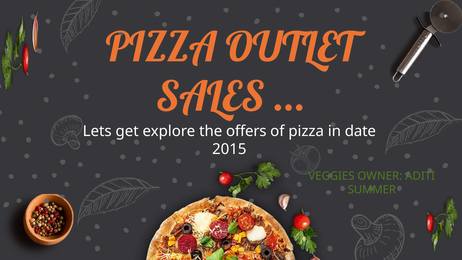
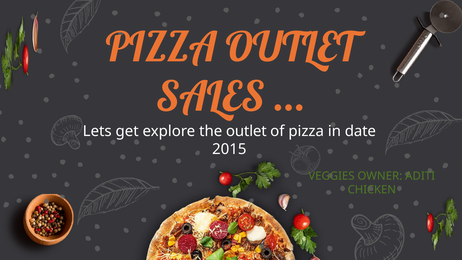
the offers: offers -> outlet
SUMMER: SUMMER -> CHICKEN
